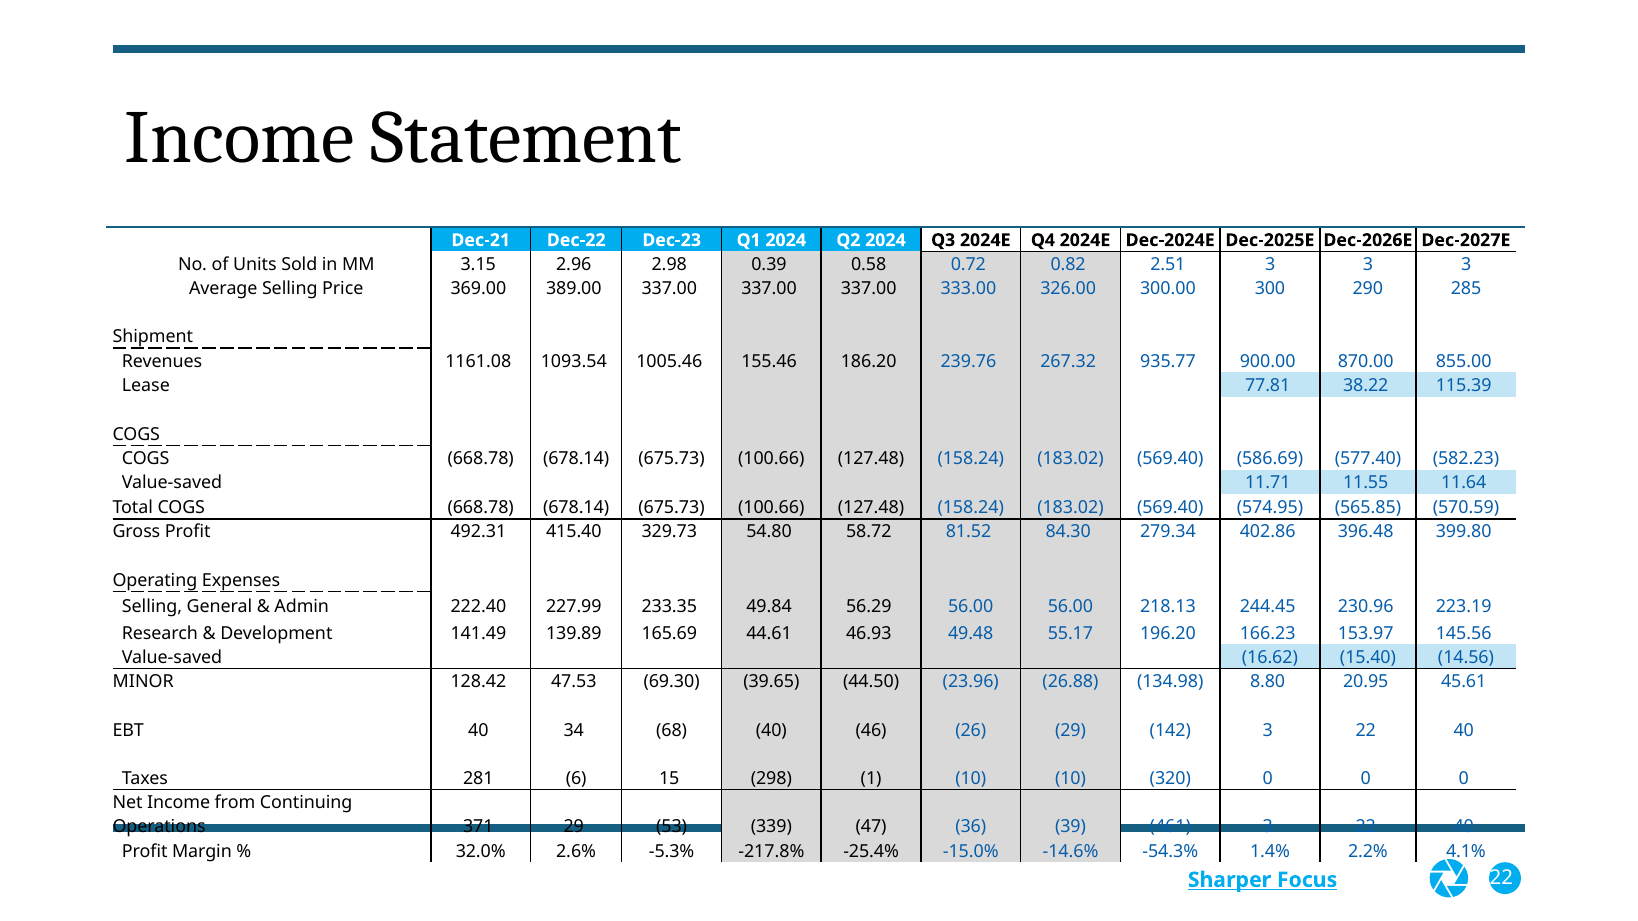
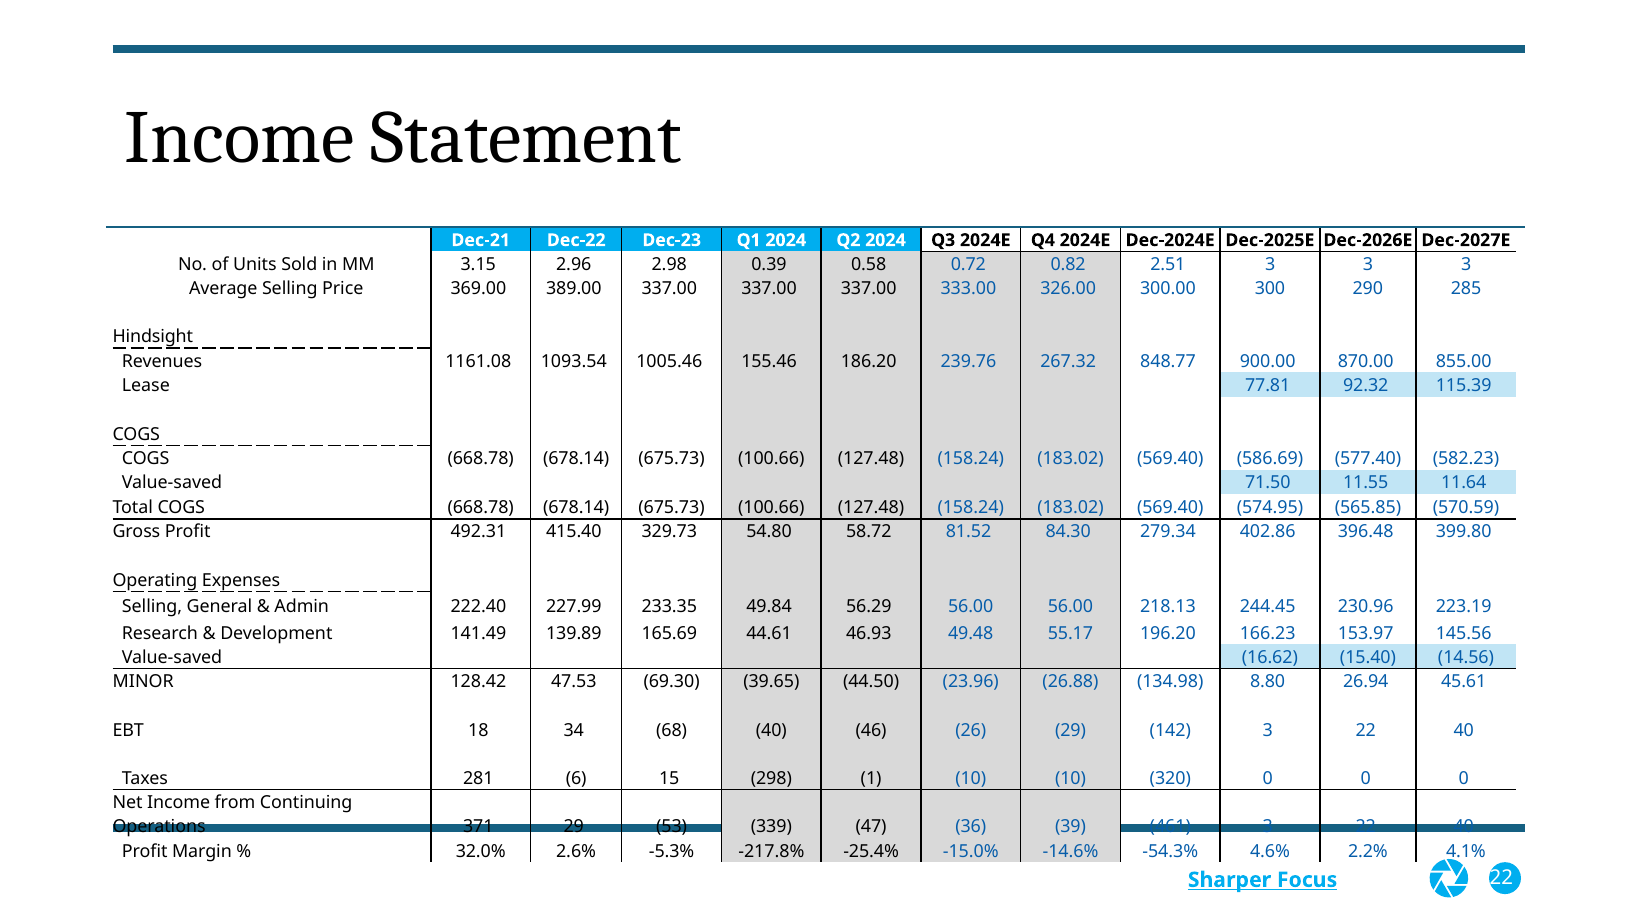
Shipment: Shipment -> Hindsight
935.77: 935.77 -> 848.77
38.22: 38.22 -> 92.32
11.71: 11.71 -> 71.50
20.95: 20.95 -> 26.94
EBT 40: 40 -> 18
1.4%: 1.4% -> 4.6%
